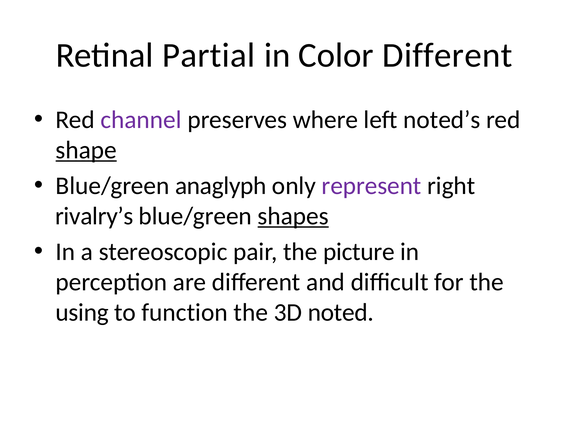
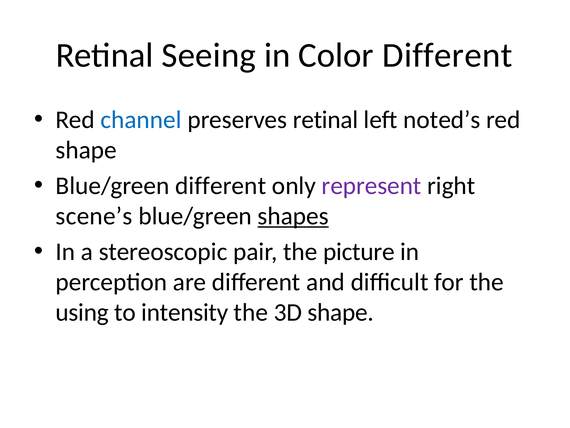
Partial: Partial -> Seeing
channel colour: purple -> blue
preserves where: where -> retinal
shape at (86, 150) underline: present -> none
Blue/green anaglyph: anaglyph -> different
rivalry’s: rivalry’s -> scene’s
function: function -> intensity
3D noted: noted -> shape
